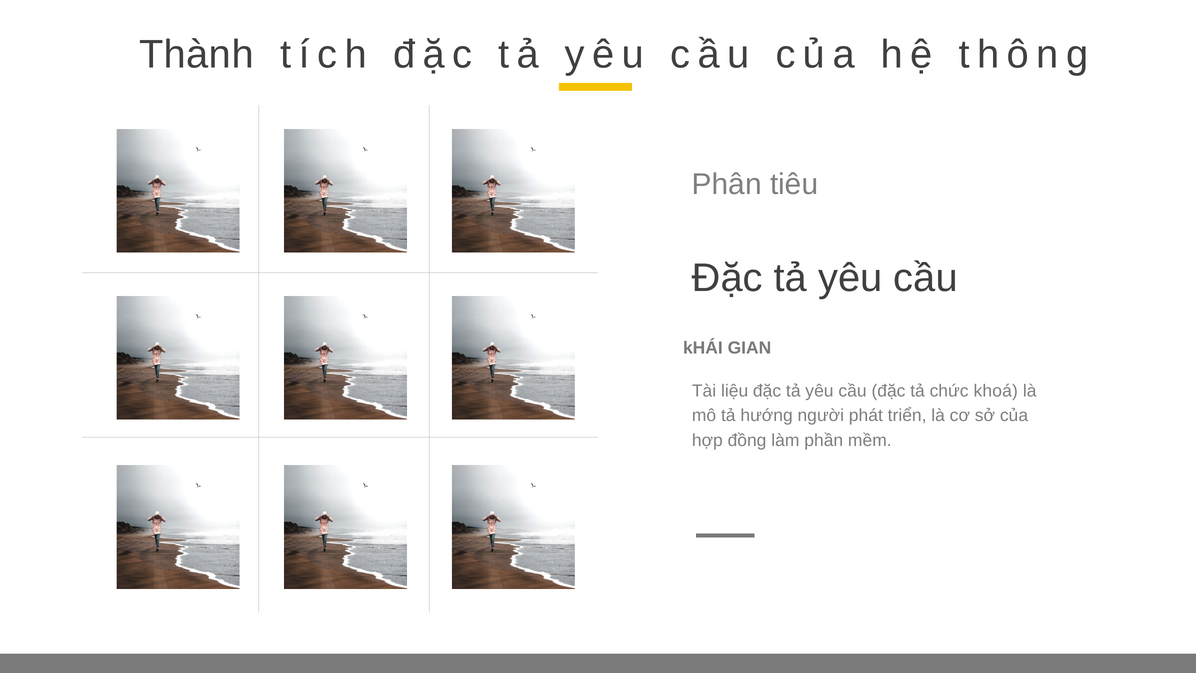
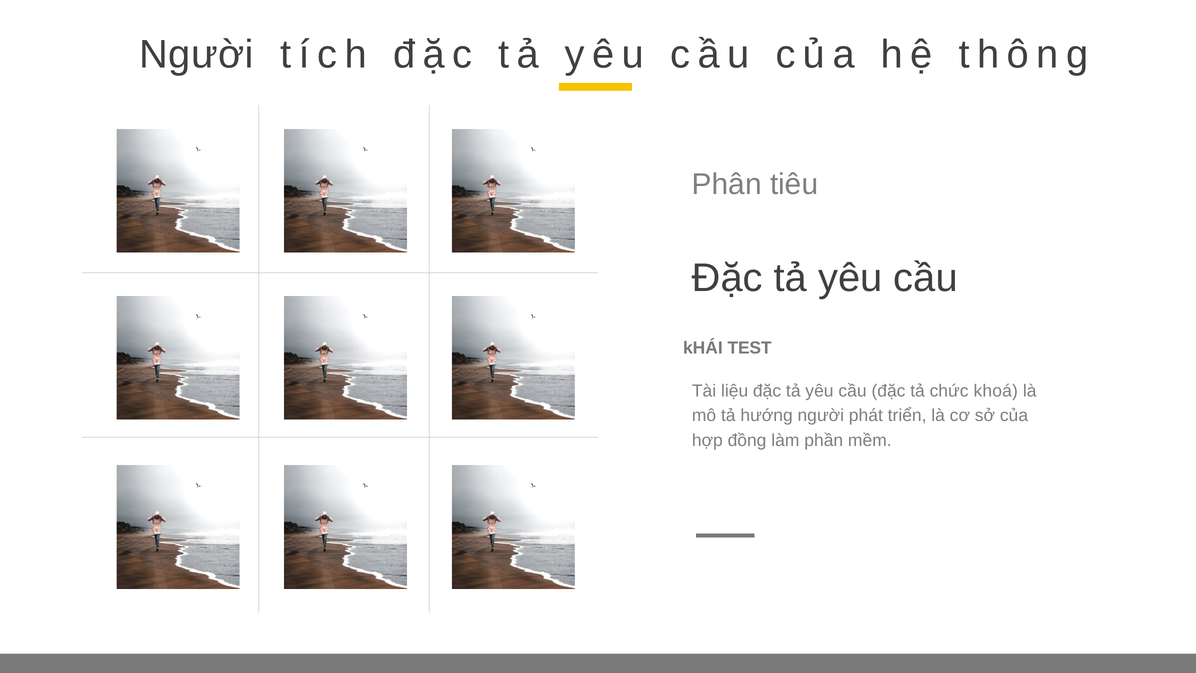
Thành at (196, 55): Thành -> Người
GIAN: GIAN -> TEST
